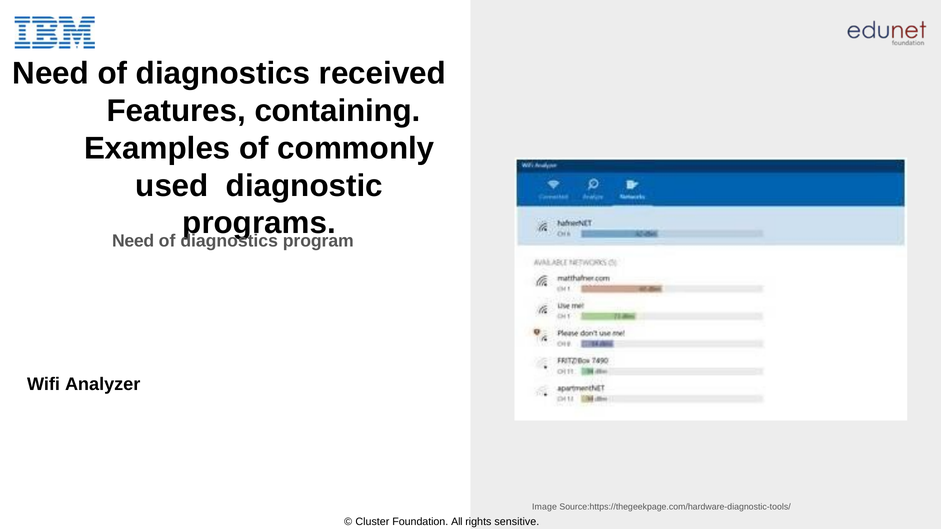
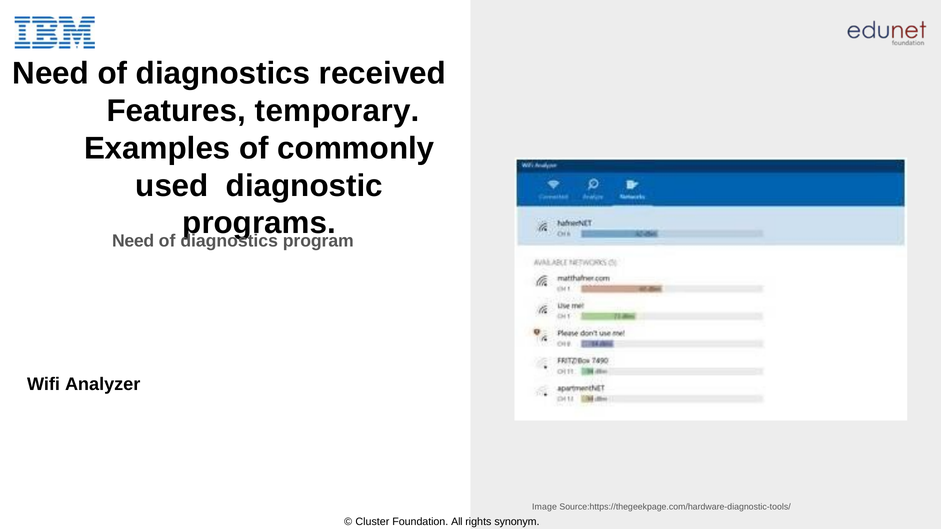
containing: containing -> temporary
sensitive: sensitive -> synonym
